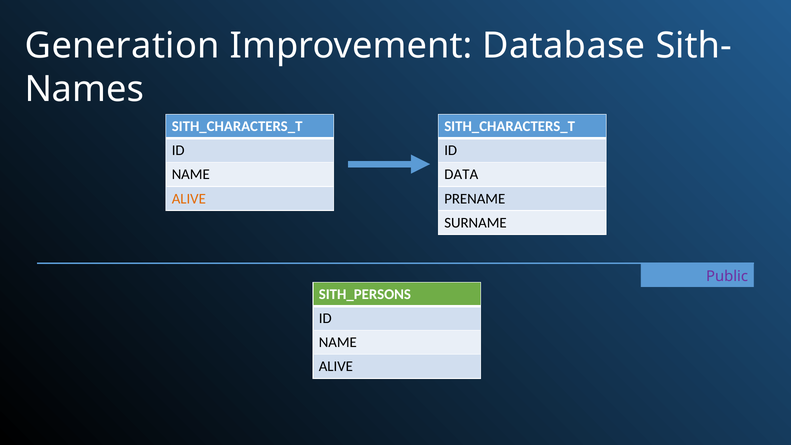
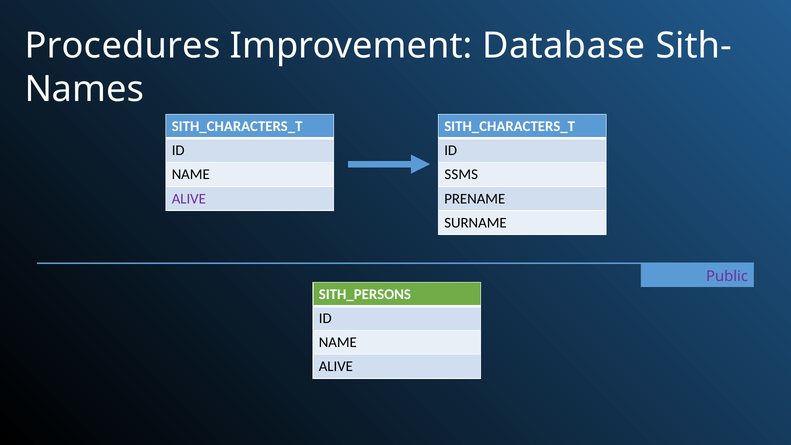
Generation: Generation -> Procedures
DATA: DATA -> SSMS
ALIVE at (189, 199) colour: orange -> purple
